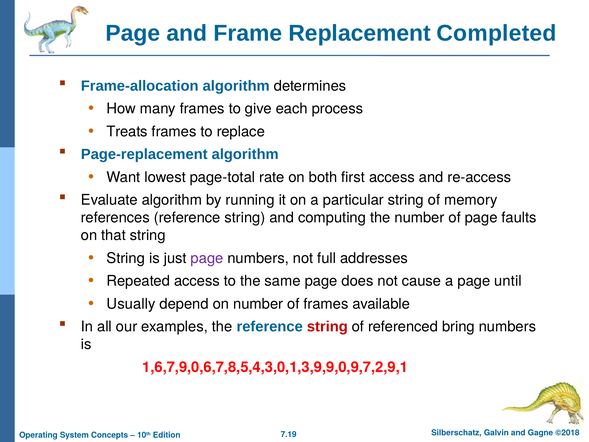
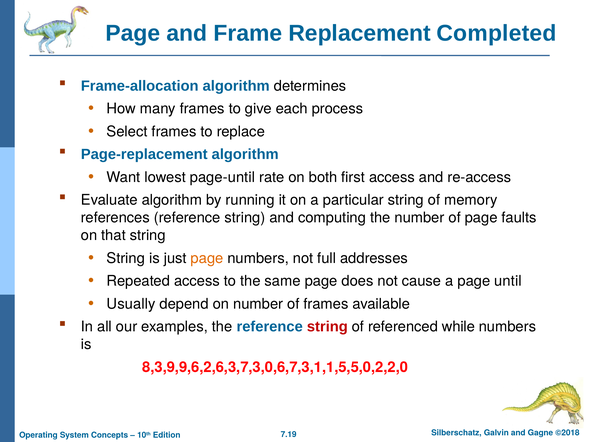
Treats: Treats -> Select
page-total: page-total -> page-until
page at (207, 258) colour: purple -> orange
bring: bring -> while
1,6,7,9,0,6,7,8,5,4,3,0,1,3,9,9,0,9,7,2,9,1: 1,6,7,9,0,6,7,8,5,4,3,0,1,3,9,9,0,9,7,2,9,1 -> 8,3,9,9,6,2,6,3,7,3,0,6,7,3,1,1,5,5,0,2,2,0
